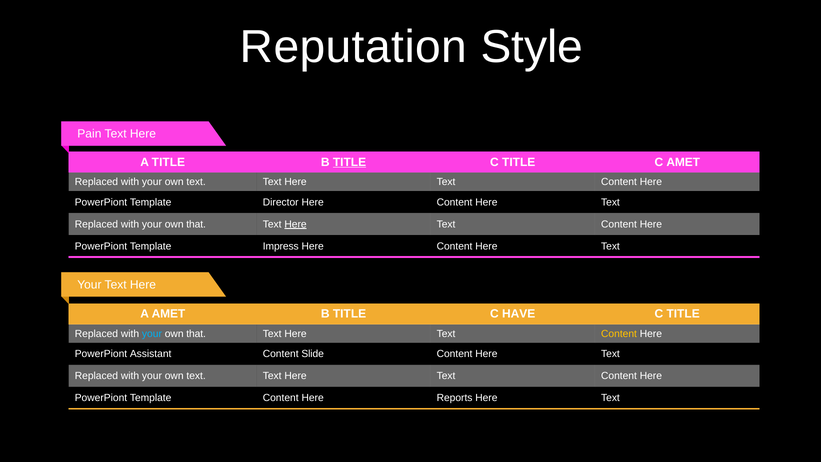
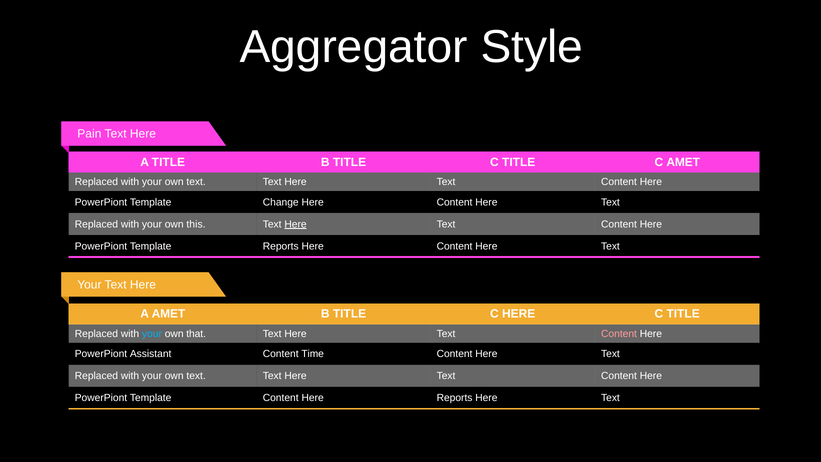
Reputation: Reputation -> Aggregator
TITLE at (350, 162) underline: present -> none
Director: Director -> Change
that at (196, 224): that -> this
Template Impress: Impress -> Reports
C HAVE: HAVE -> HERE
Content at (619, 334) colour: yellow -> pink
Slide: Slide -> Time
